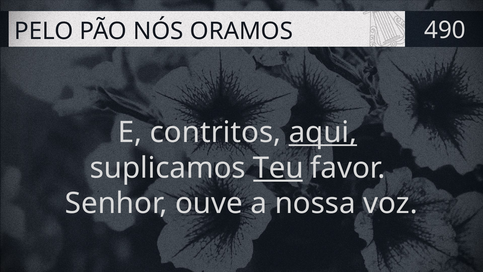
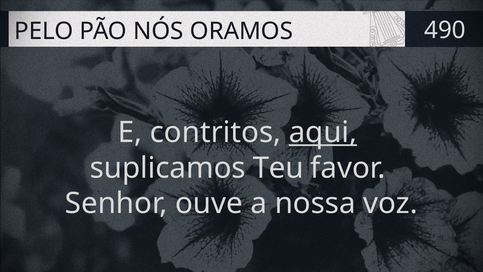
Teu underline: present -> none
